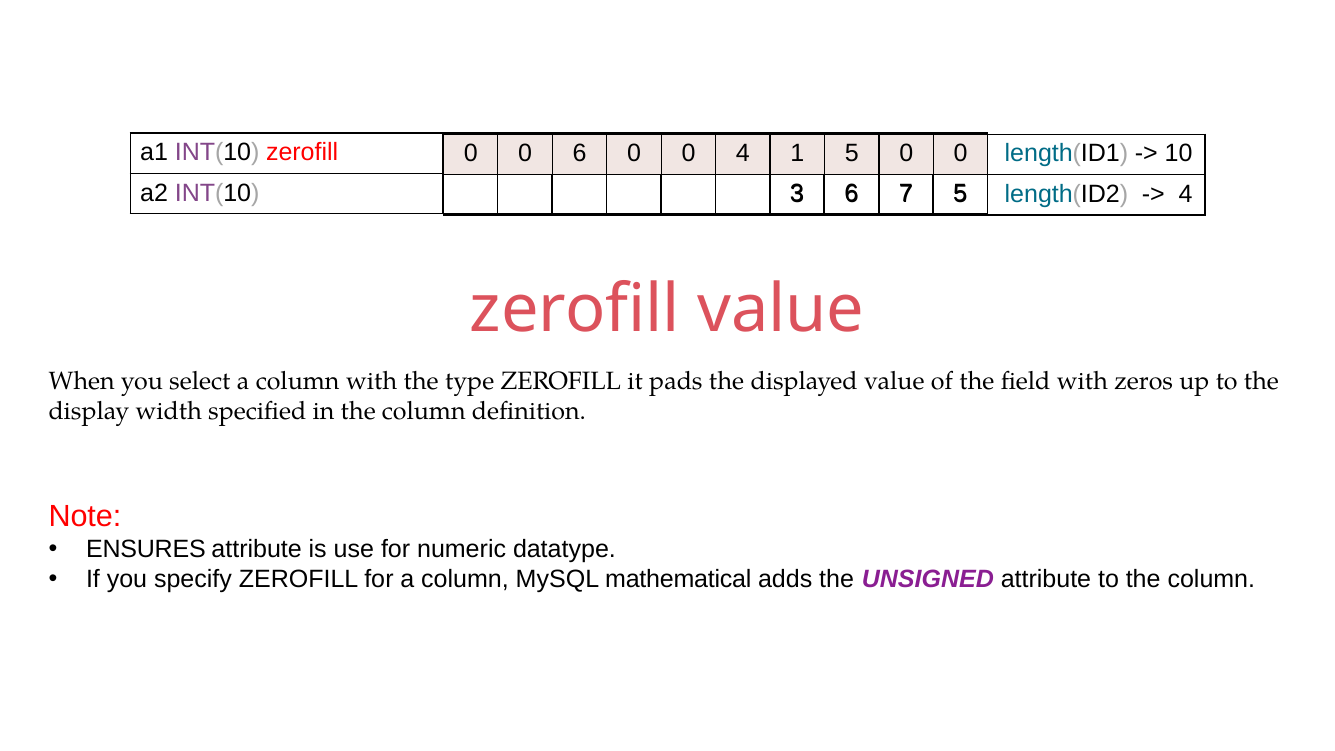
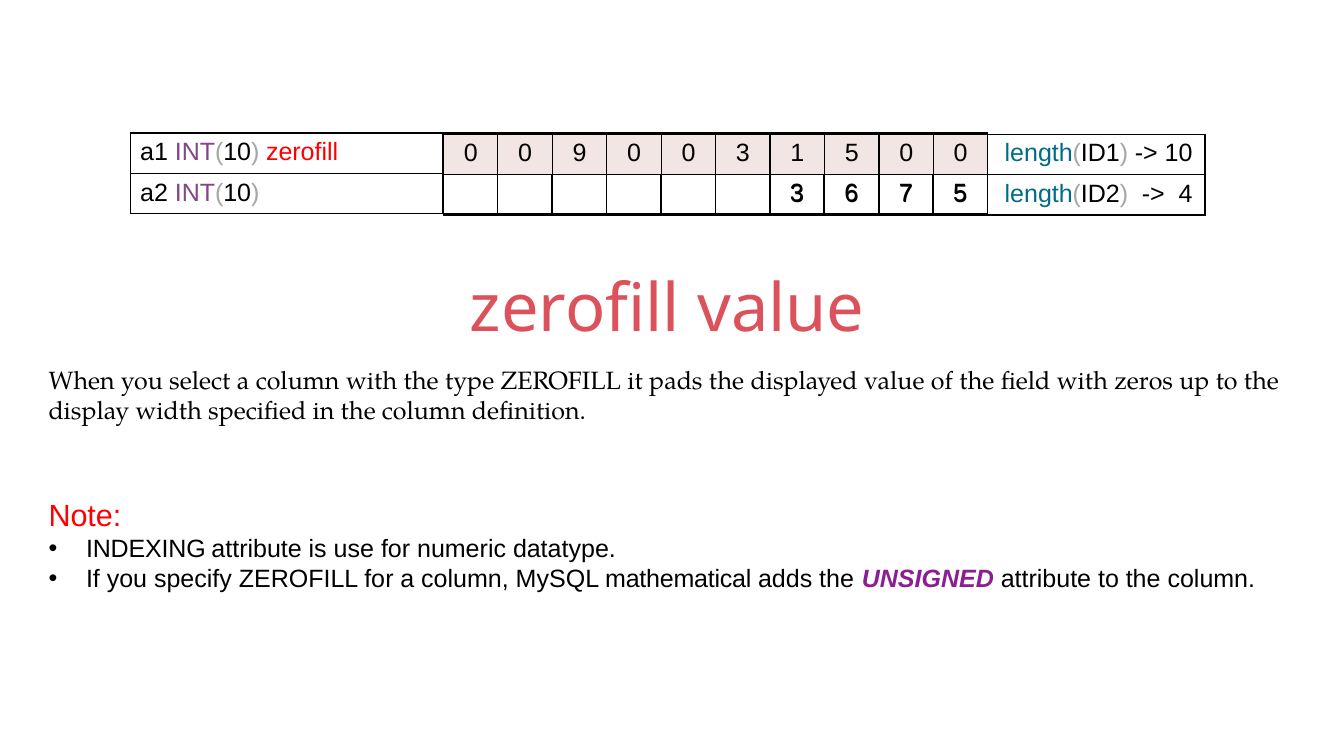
0 6: 6 -> 9
0 4: 4 -> 3
ENSURES: ENSURES -> INDEXING
